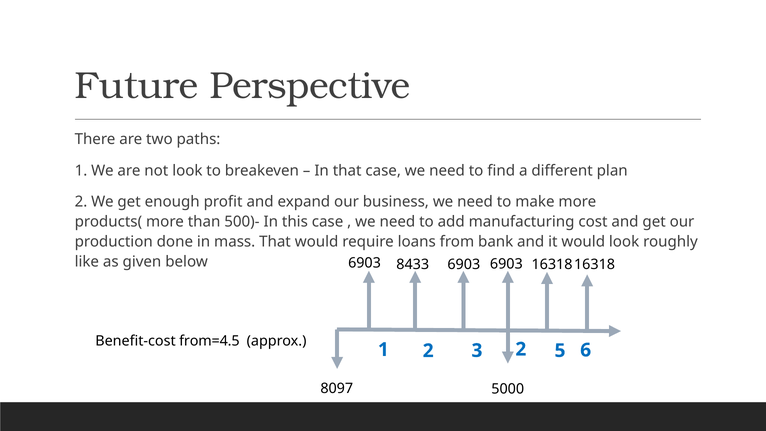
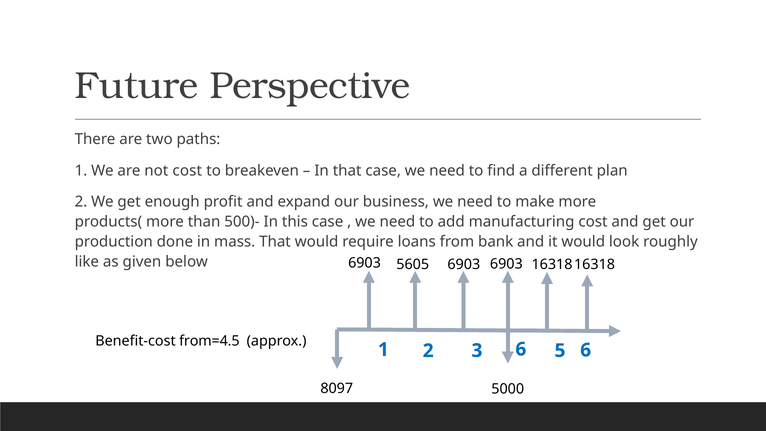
not look: look -> cost
8433: 8433 -> 5605
1 2: 2 -> 6
